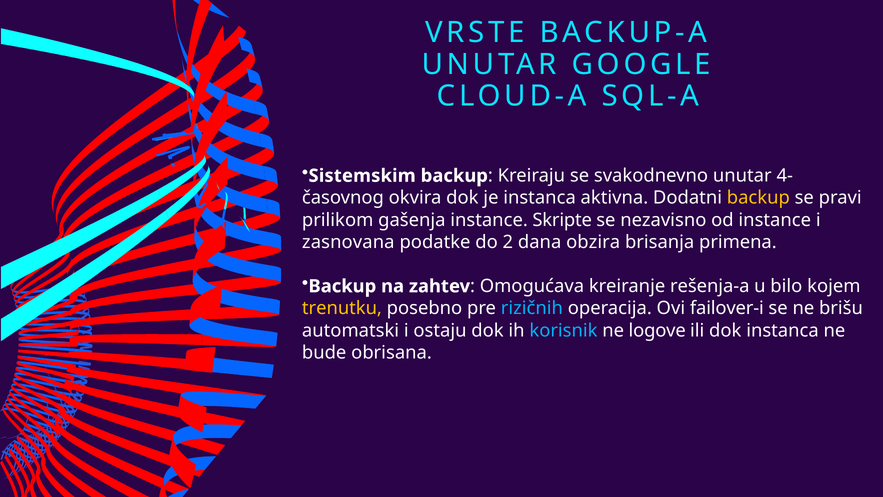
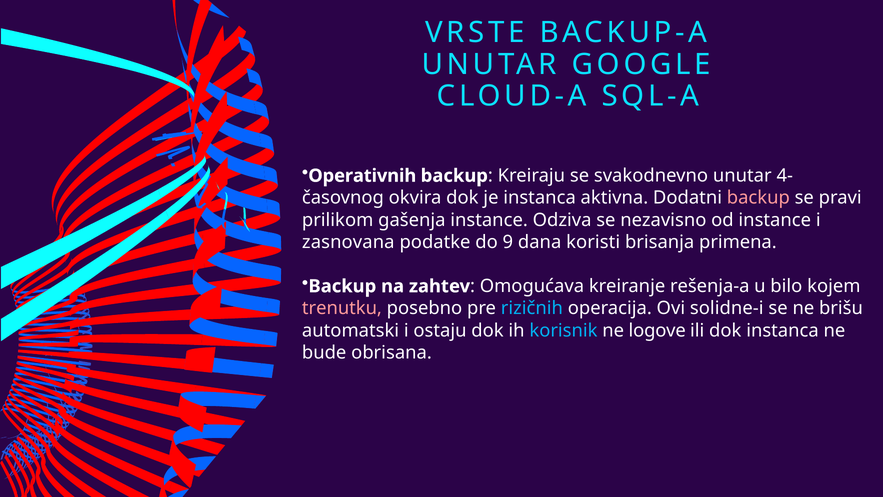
Sistemskim: Sistemskim -> Operativnih
backup at (758, 198) colour: yellow -> pink
Skripte: Skripte -> Odziva
2: 2 -> 9
obzira: obzira -> koristi
trenutku colour: yellow -> pink
failover-i: failover-i -> solidne-i
